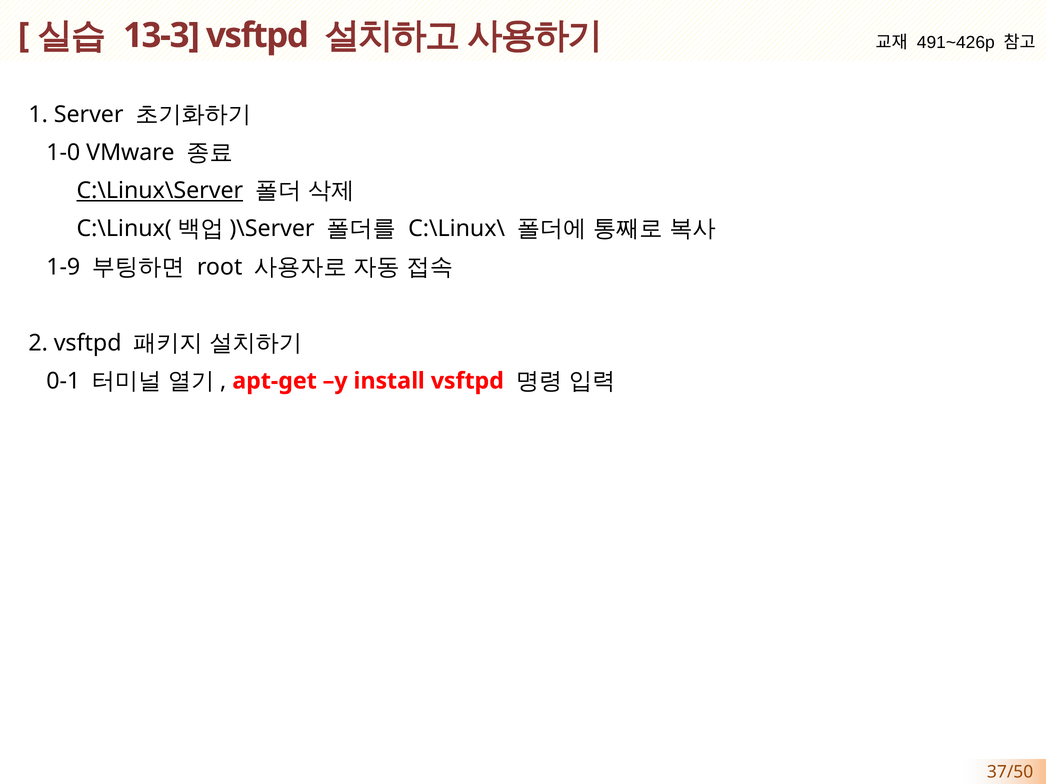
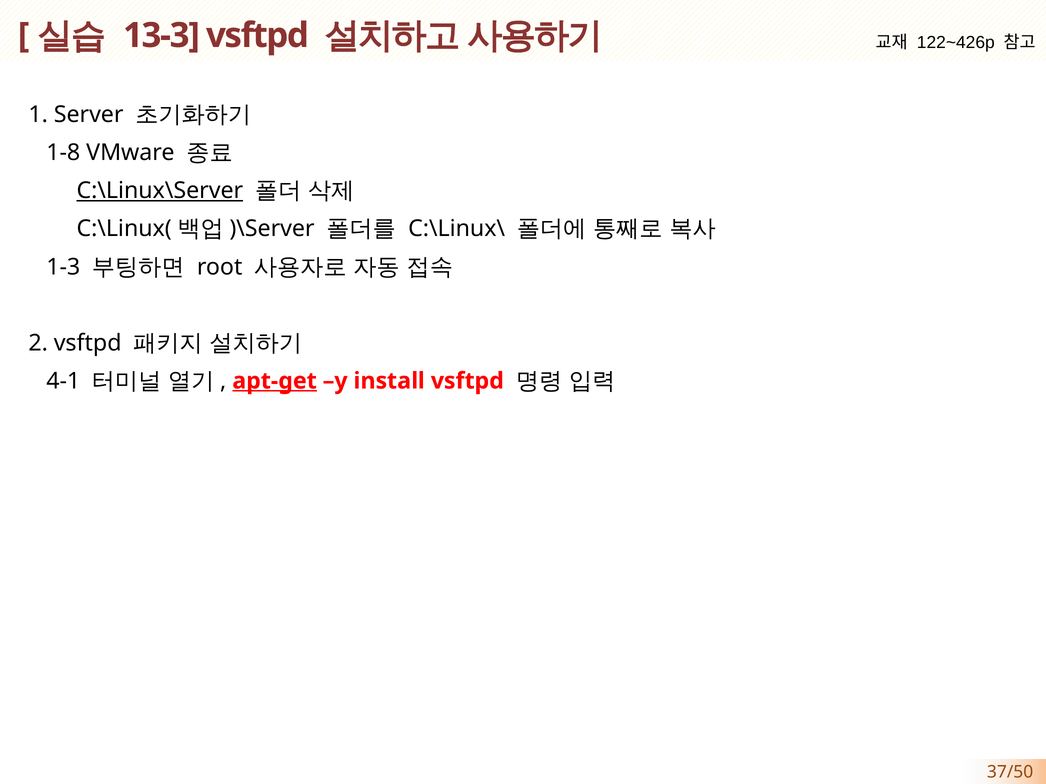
491~426p: 491~426p -> 122~426p
1-0: 1-0 -> 1-8
1-9: 1-9 -> 1-3
0-1: 0-1 -> 4-1
apt-get underline: none -> present
